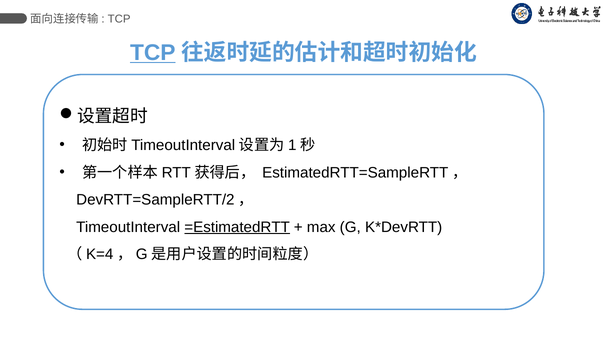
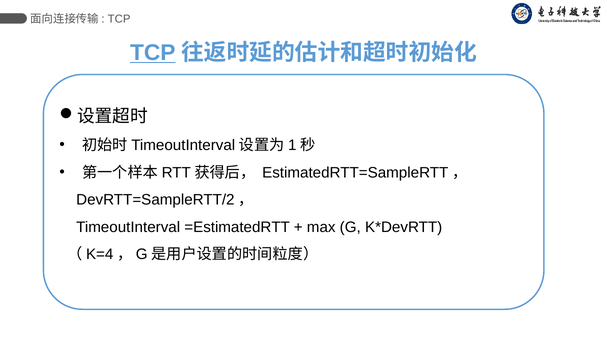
=EstimatedRTT underline: present -> none
